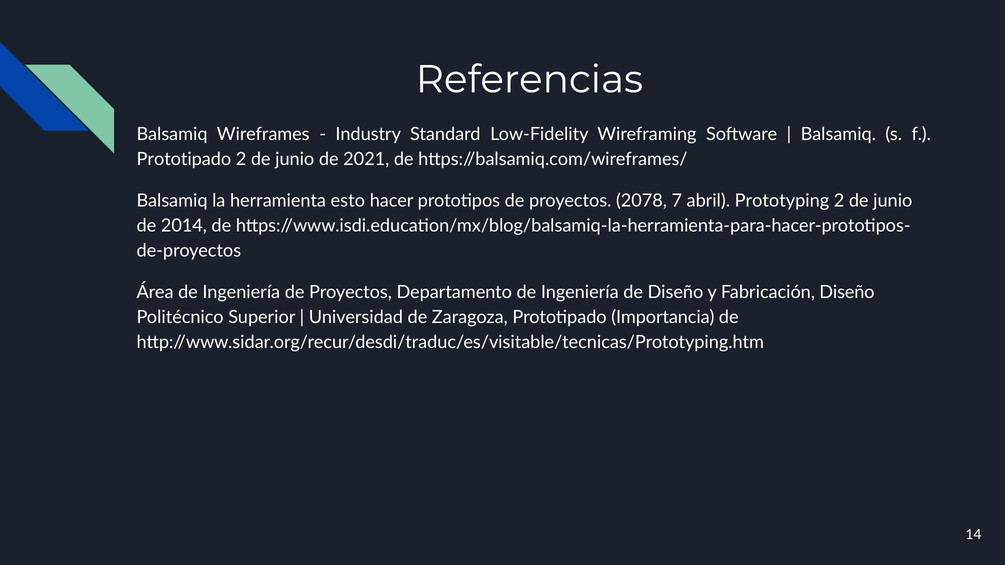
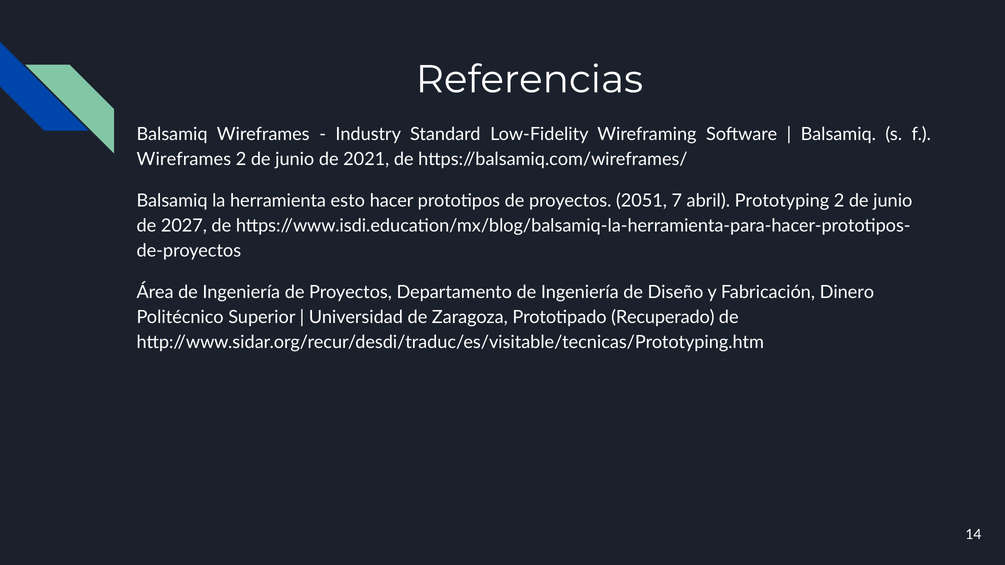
Prototipado at (184, 159): Prototipado -> Wireframes
2078: 2078 -> 2051
2014: 2014 -> 2027
Fabricación Diseño: Diseño -> Dinero
Importancia: Importancia -> Recuperado
